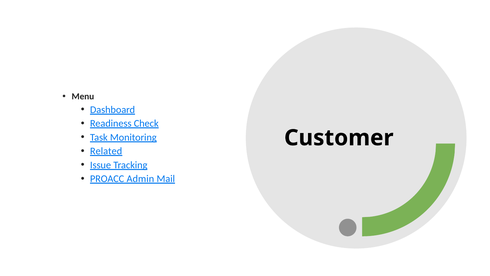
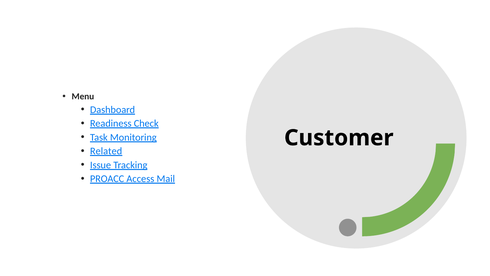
Admin: Admin -> Access
